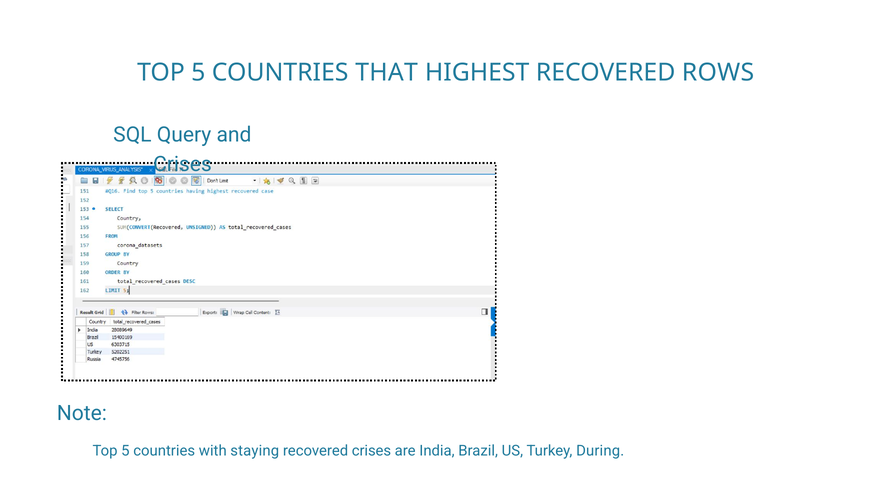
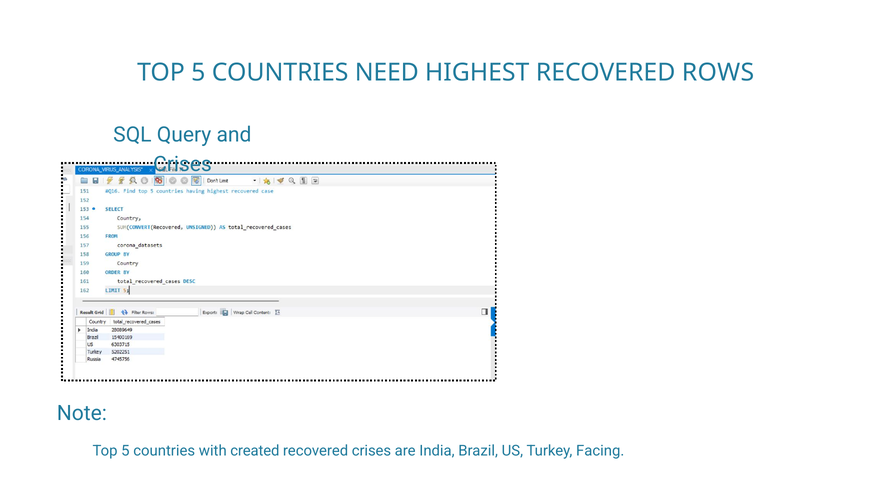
THAT: THAT -> NEED
staying: staying -> created
During: During -> Facing
